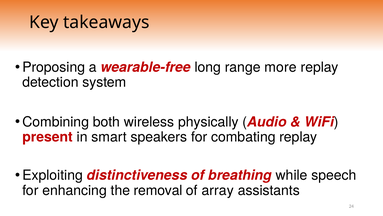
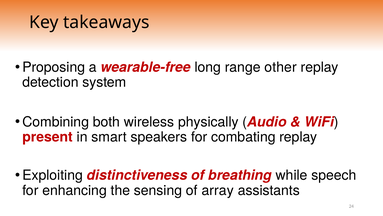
more: more -> other
removal: removal -> sensing
